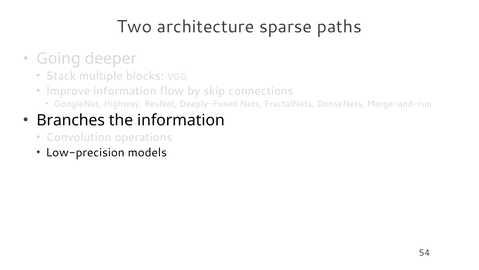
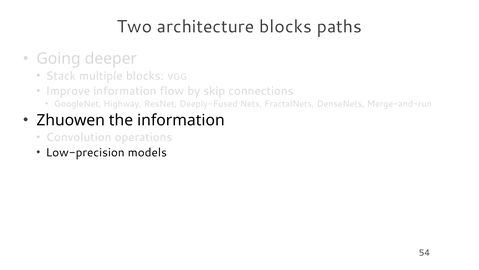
architecture sparse: sparse -> blocks
Branches: Branches -> Zhuowen
